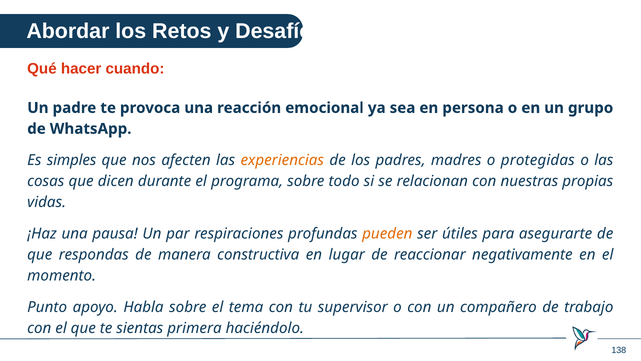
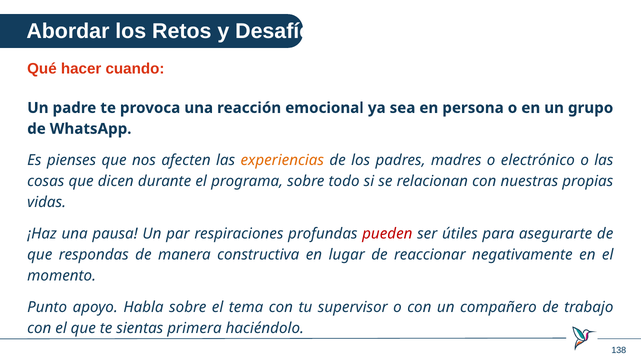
simples: simples -> pienses
protegidas: protegidas -> electrónico
pueden colour: orange -> red
